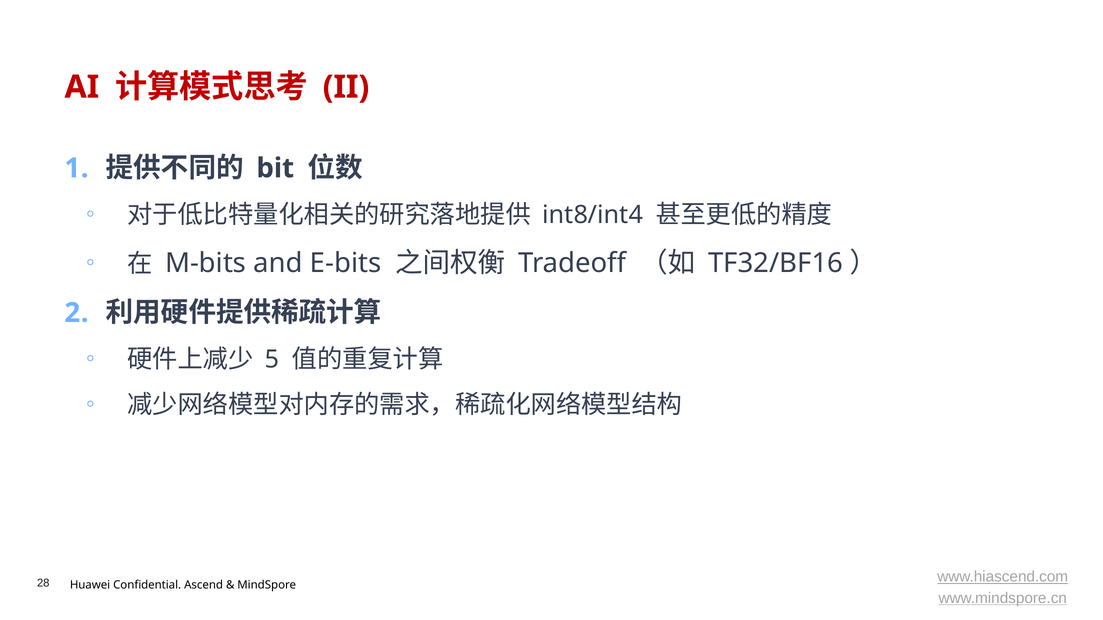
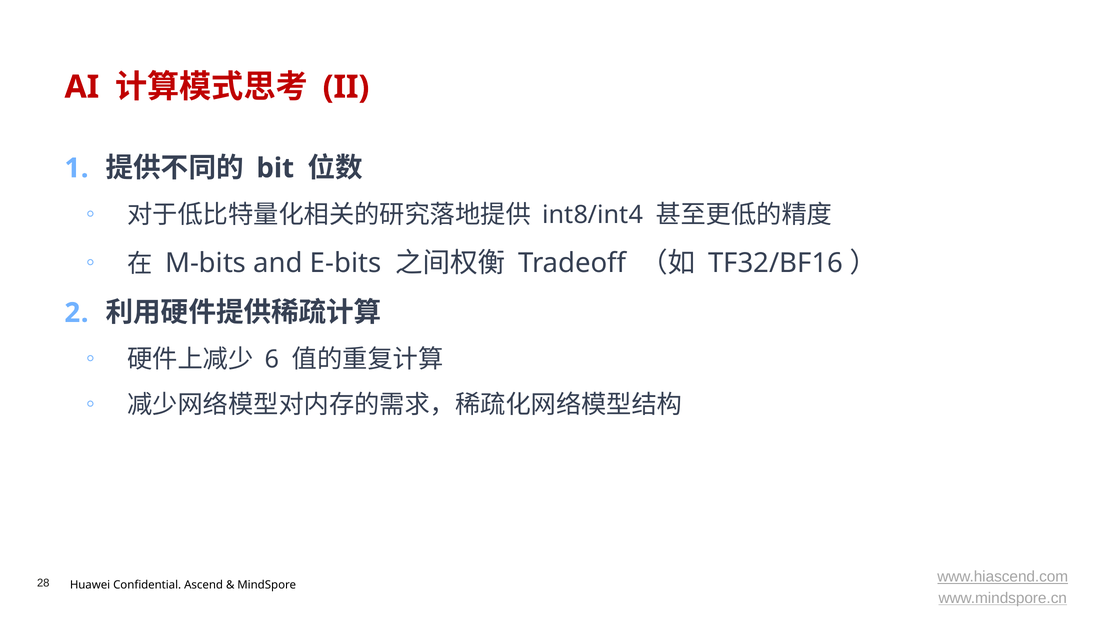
5: 5 -> 6
